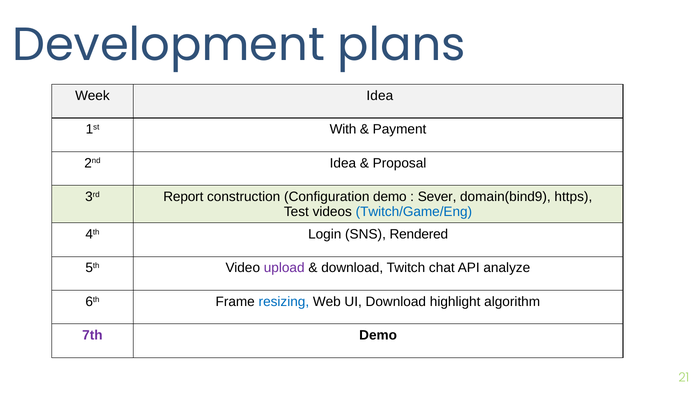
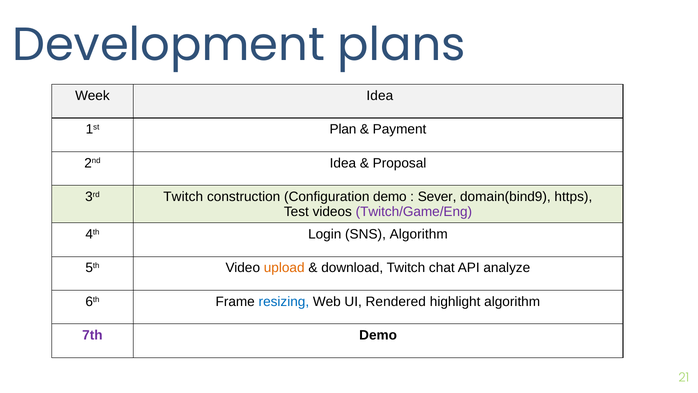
With: With -> Plan
3rd Report: Report -> Twitch
Twitch/Game/Eng colour: blue -> purple
SNS Rendered: Rendered -> Algorithm
upload colour: purple -> orange
UI Download: Download -> Rendered
